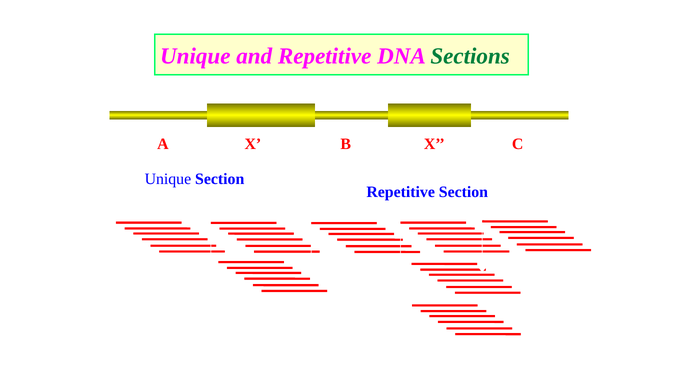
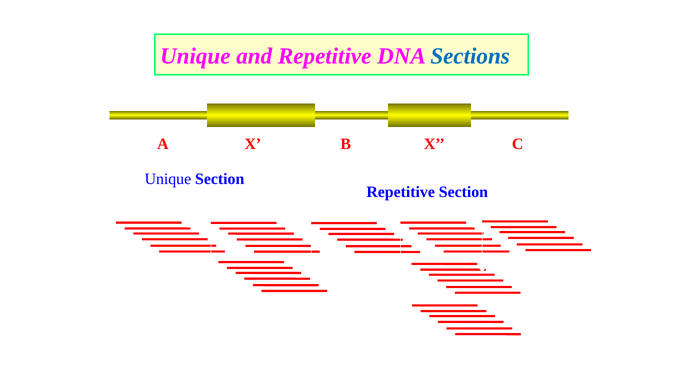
Sections colour: green -> blue
